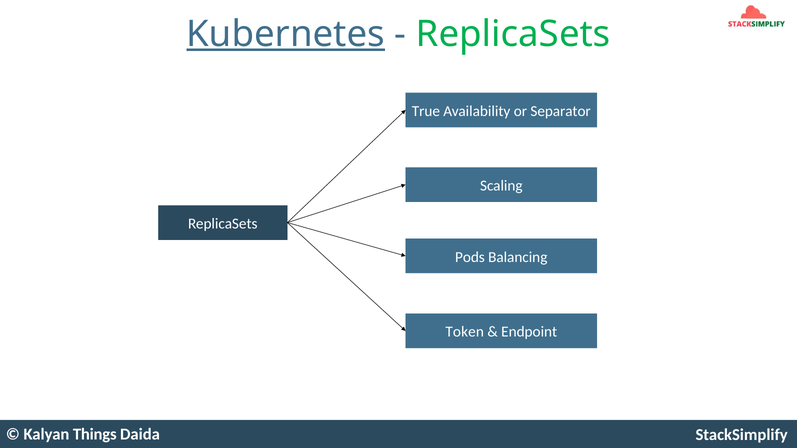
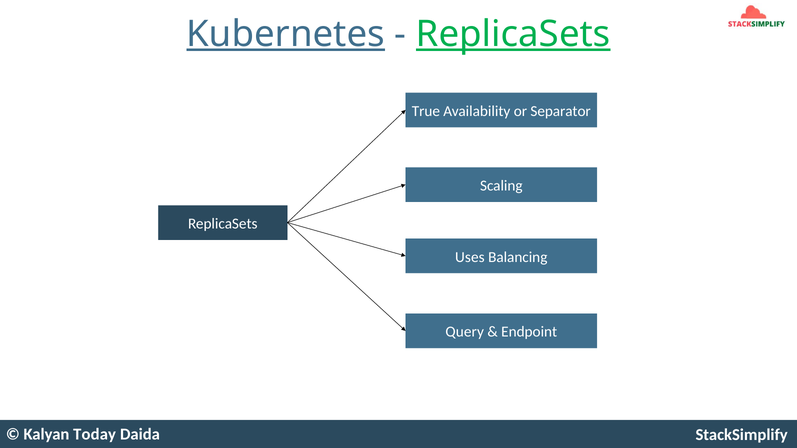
ReplicaSets at (513, 34) underline: none -> present
Pods: Pods -> Uses
Token: Token -> Query
Things: Things -> Today
